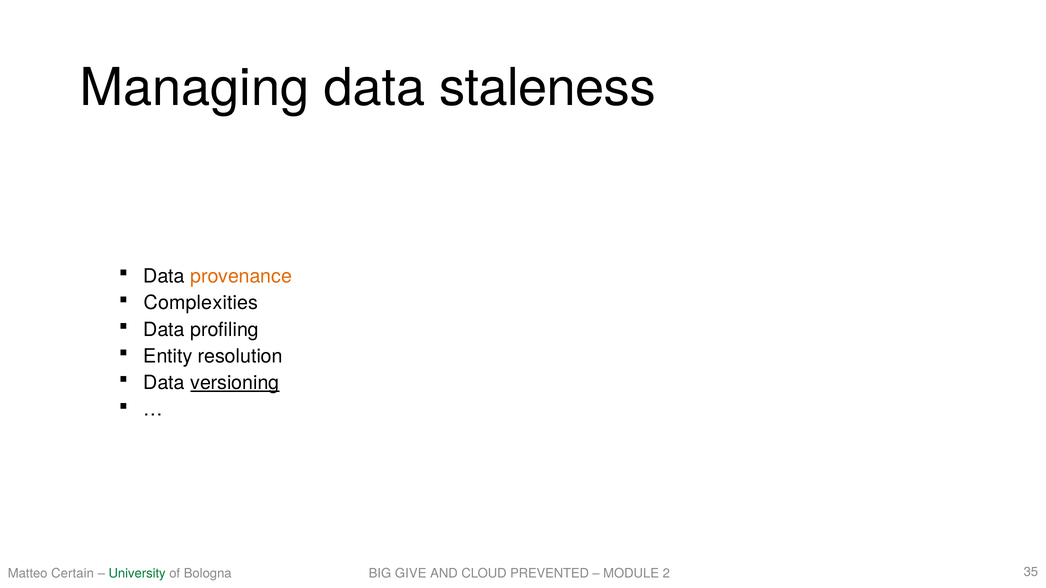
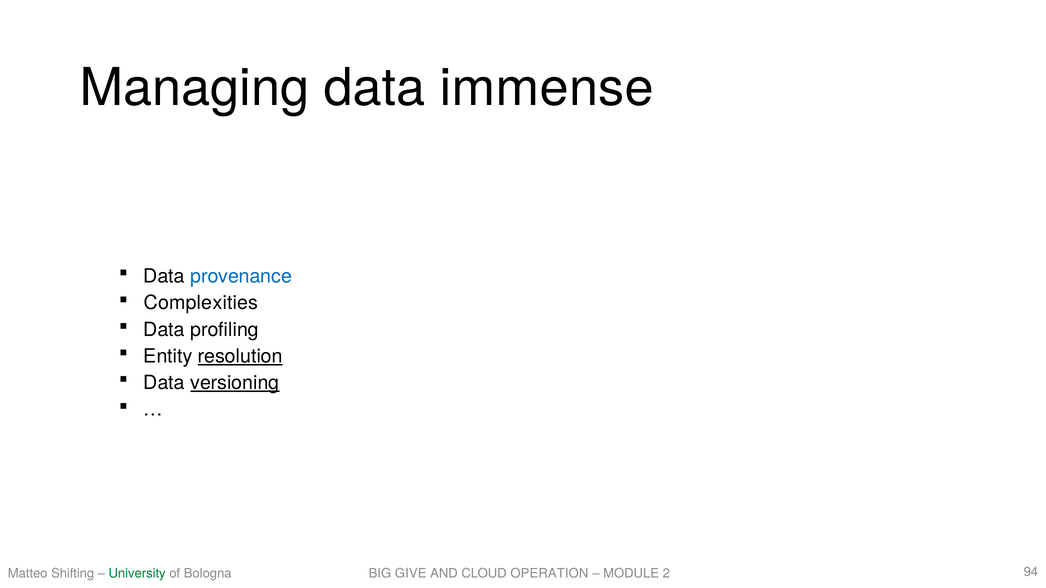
staleness: staleness -> immense
provenance colour: orange -> blue
resolution underline: none -> present
Certain: Certain -> Shifting
PREVENTED: PREVENTED -> OPERATION
35: 35 -> 94
